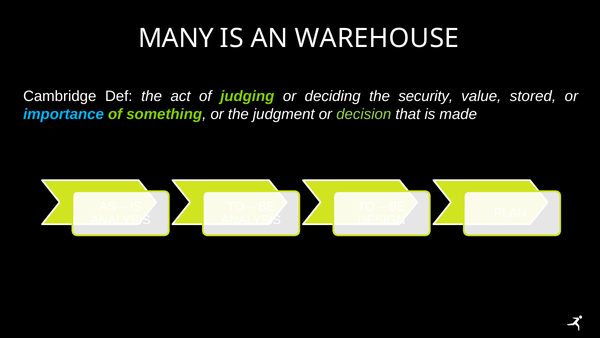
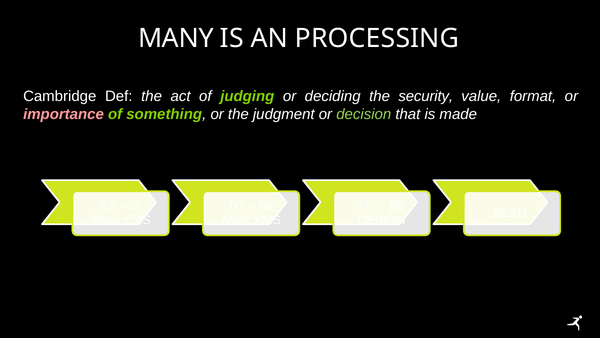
WAREHOUSE: WAREHOUSE -> PROCESSING
stored: stored -> format
importance colour: light blue -> pink
